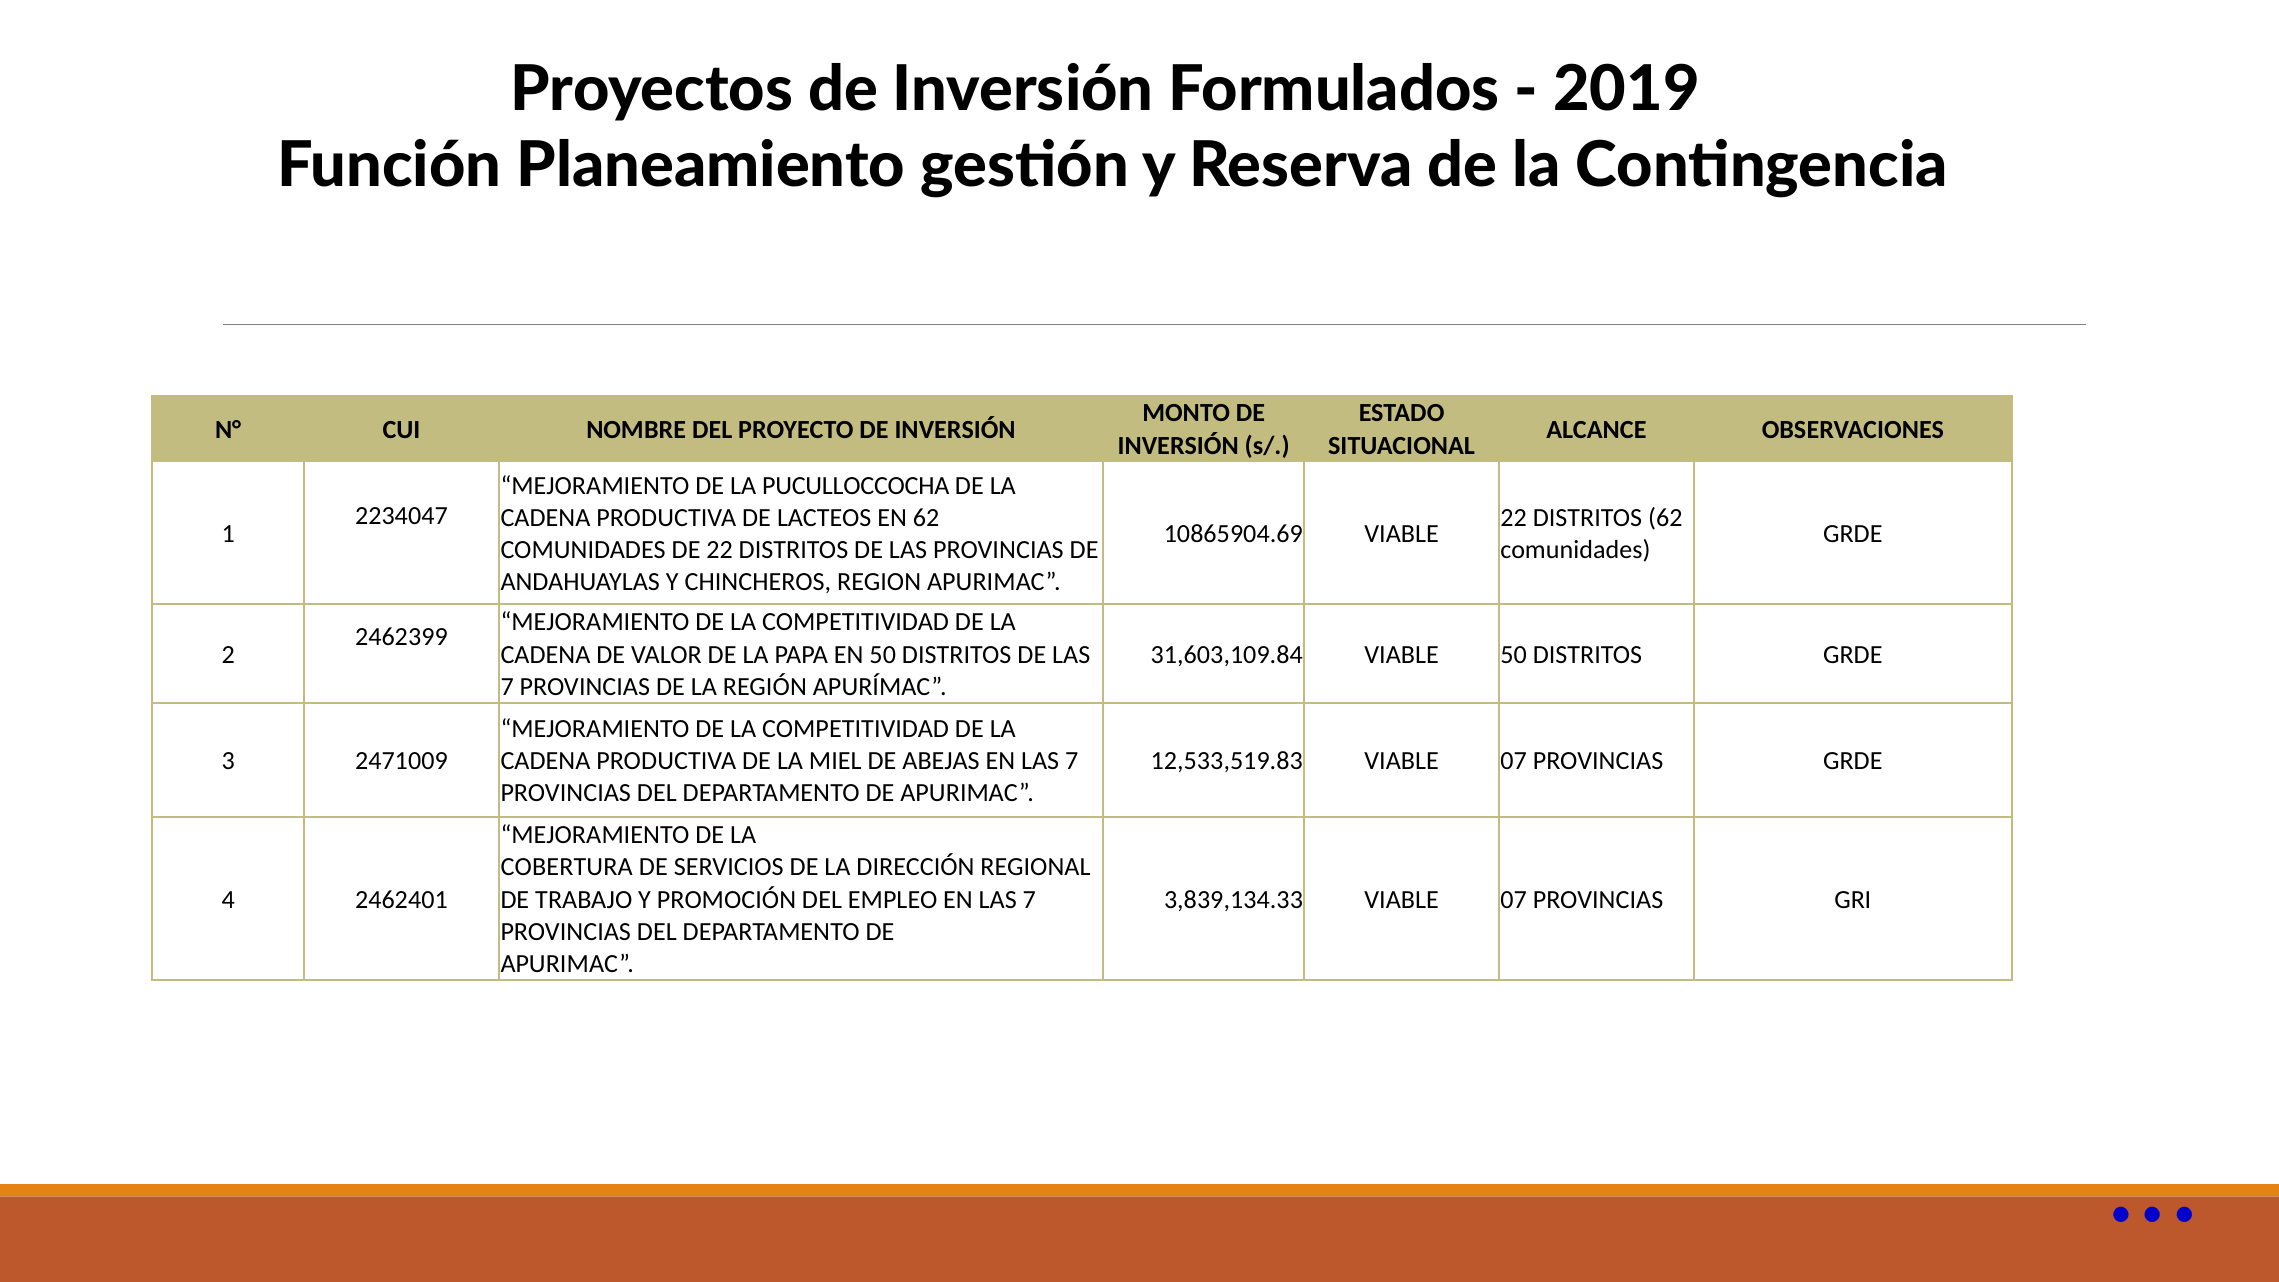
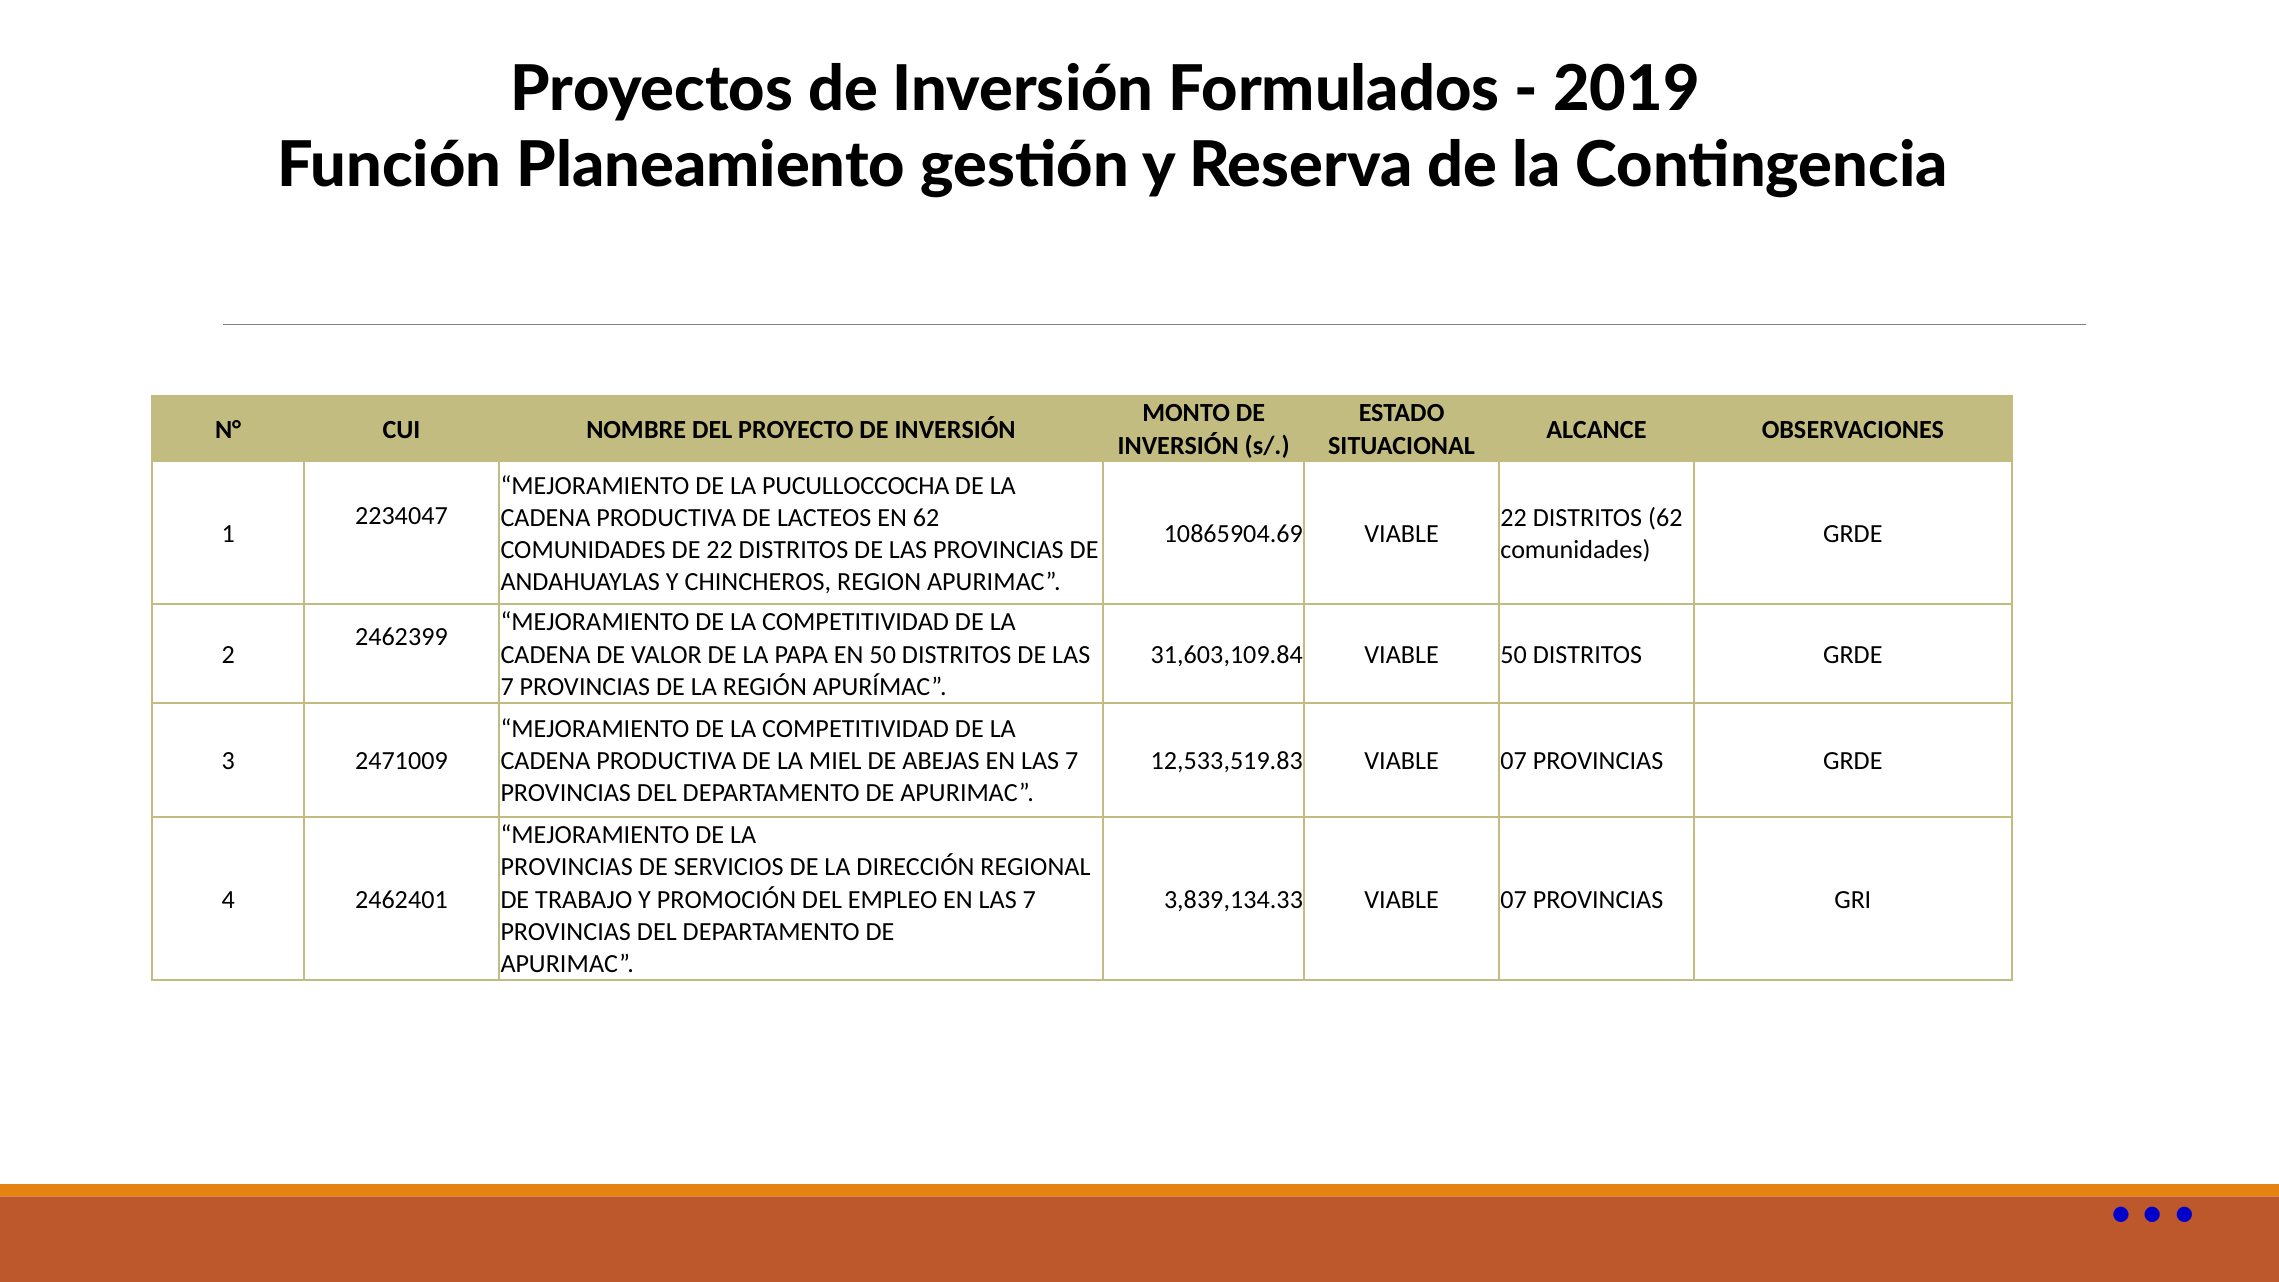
COBERTURA at (567, 867): COBERTURA -> PROVINCIAS
